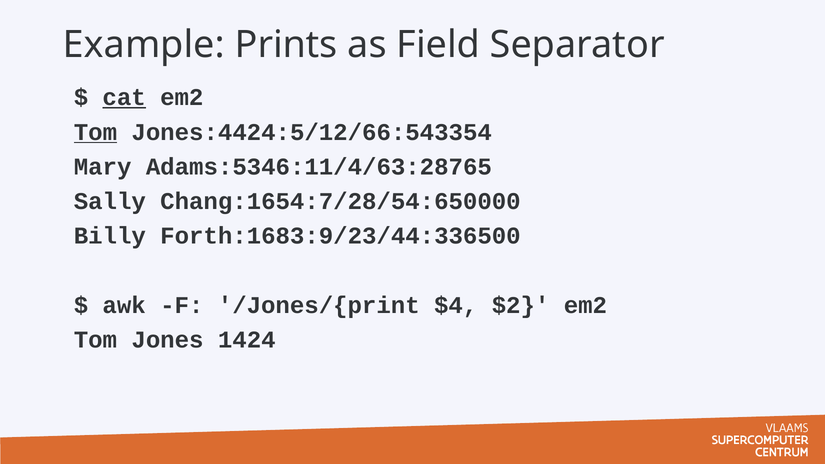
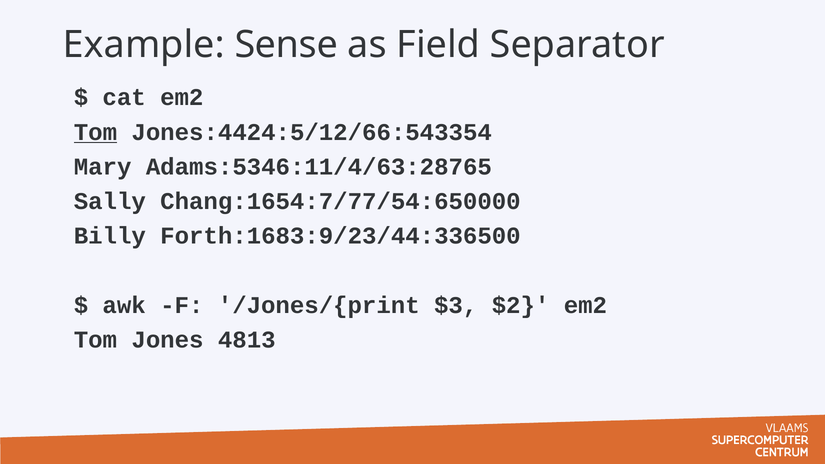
Prints: Prints -> Sense
cat underline: present -> none
Chang:1654:7/28/54:650000: Chang:1654:7/28/54:650000 -> Chang:1654:7/77/54:650000
$4: $4 -> $3
1424: 1424 -> 4813
